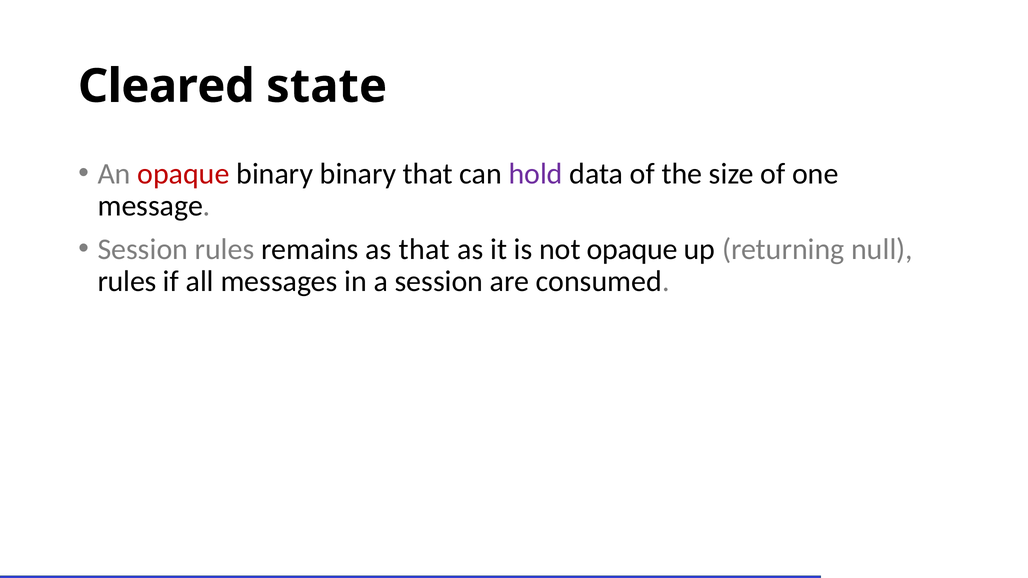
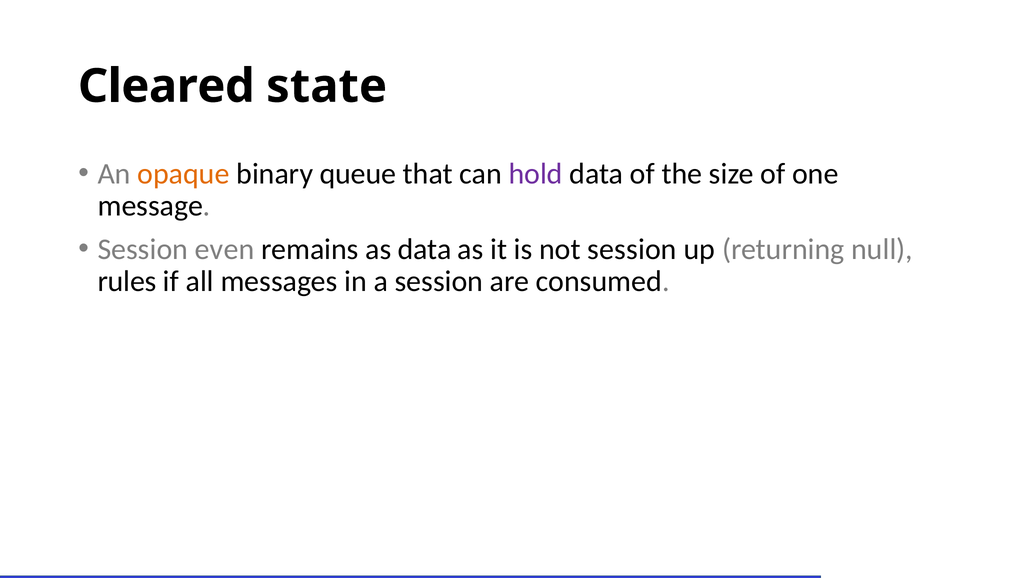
opaque at (183, 174) colour: red -> orange
binary binary: binary -> queue
Session rules: rules -> even
as that: that -> data
not opaque: opaque -> session
